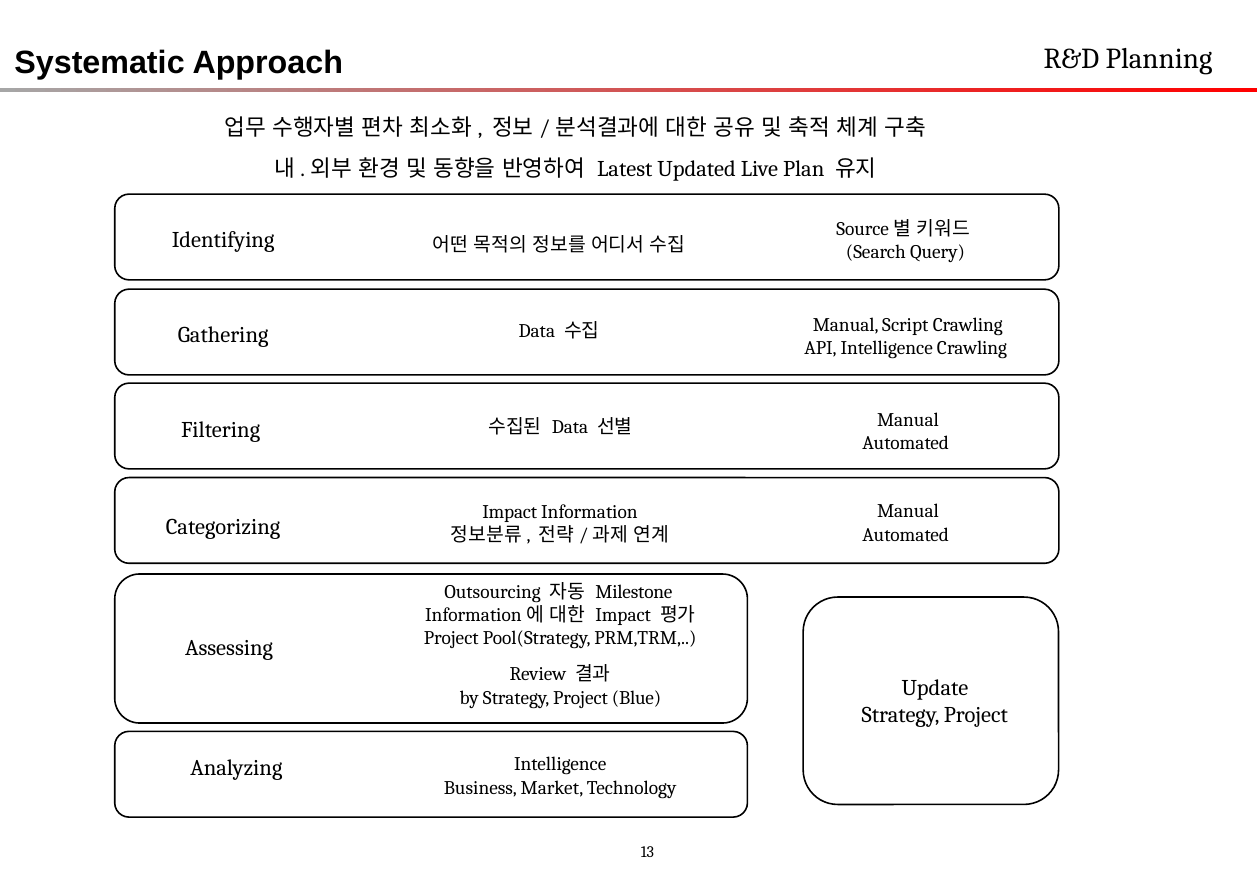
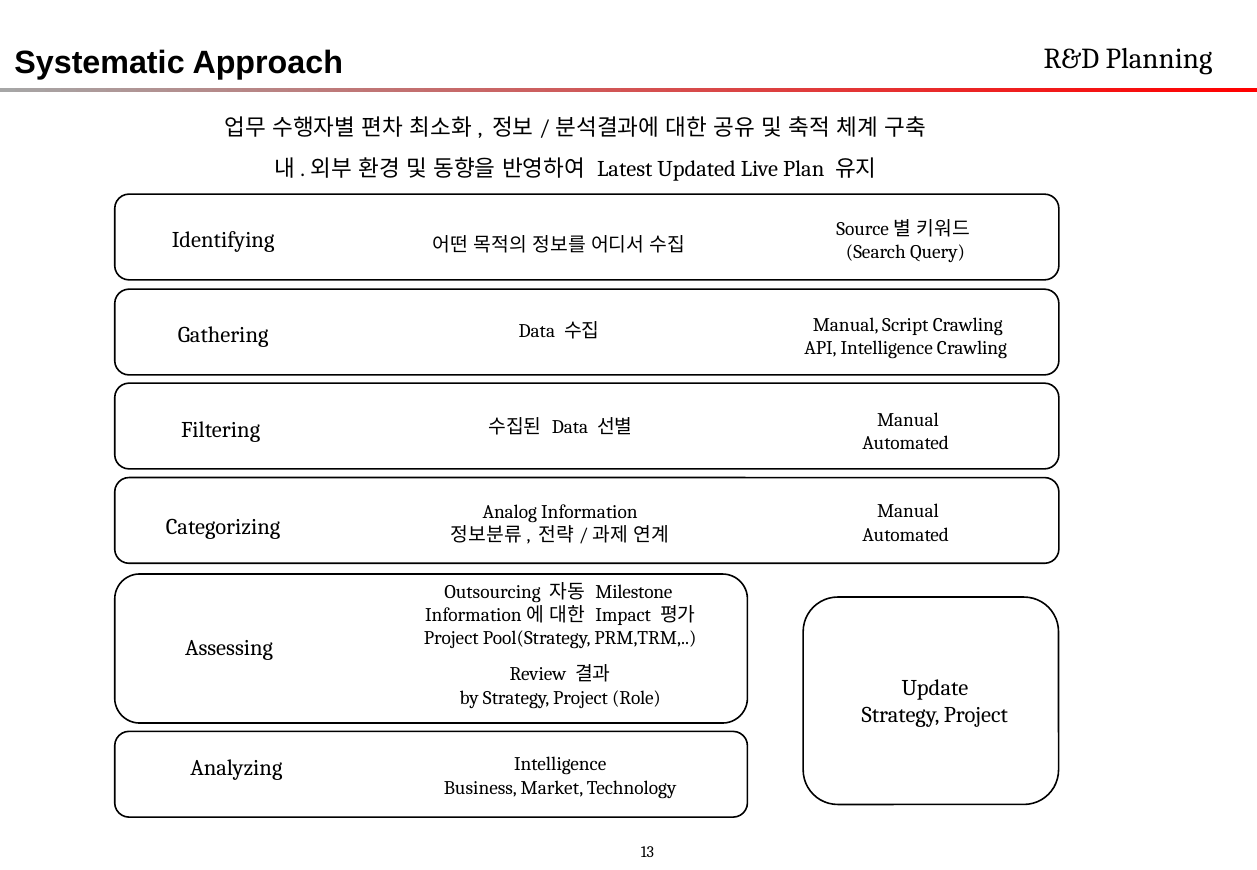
Impact at (510, 512): Impact -> Analog
Blue: Blue -> Role
